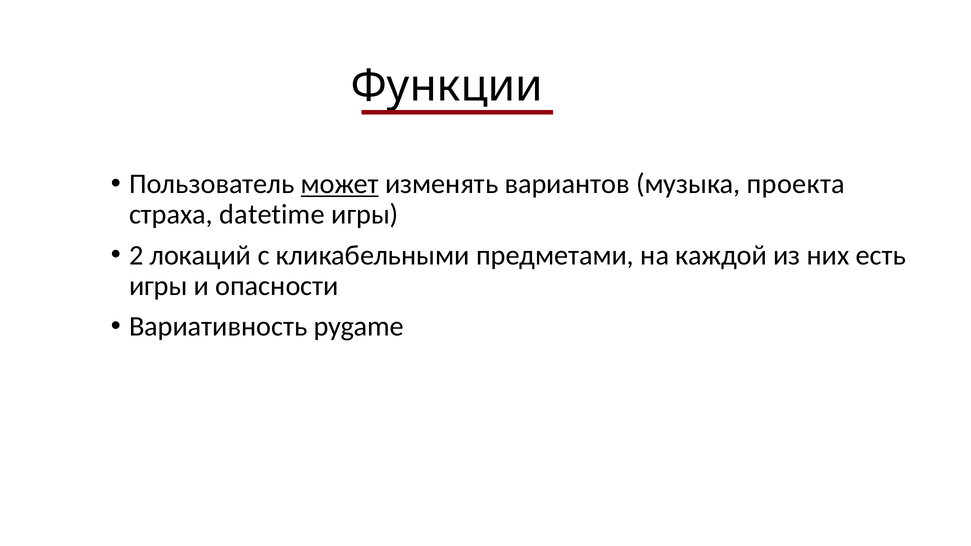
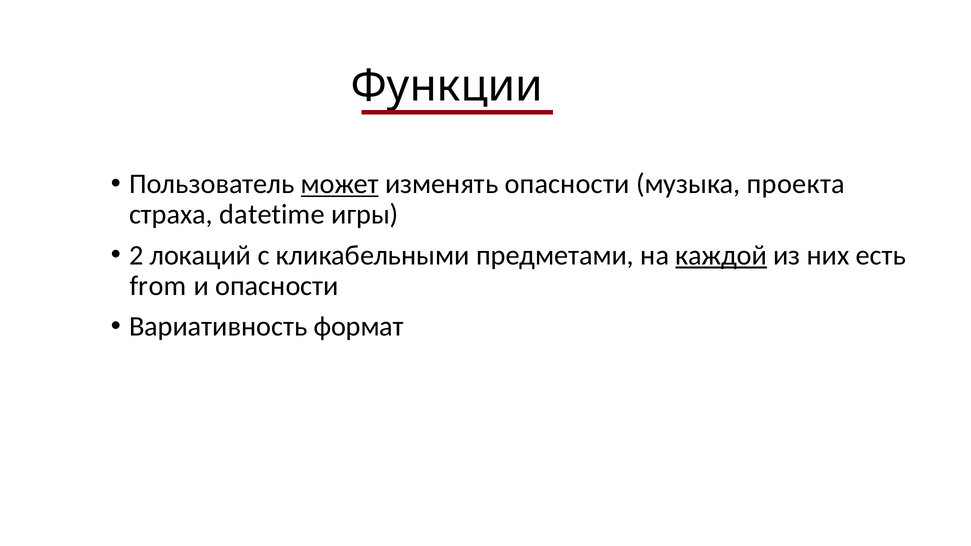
изменять вариантов: вариантов -> опасности
каждой underline: none -> present
игры at (158, 286): игры -> from
pygame: pygame -> формат
